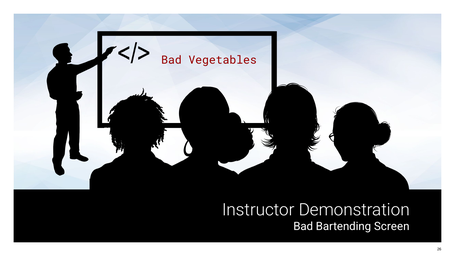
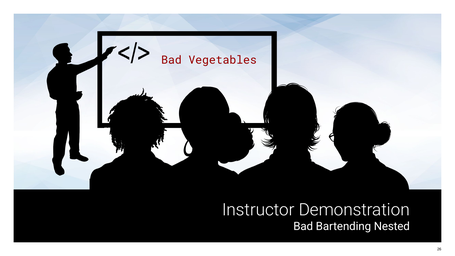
Screen: Screen -> Nested
